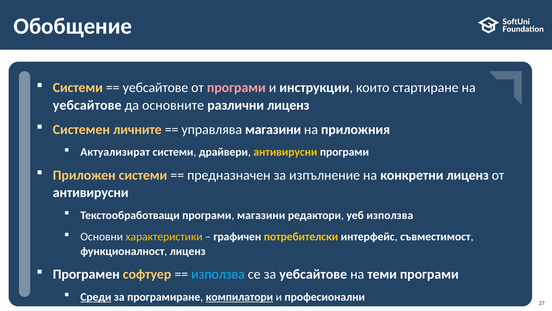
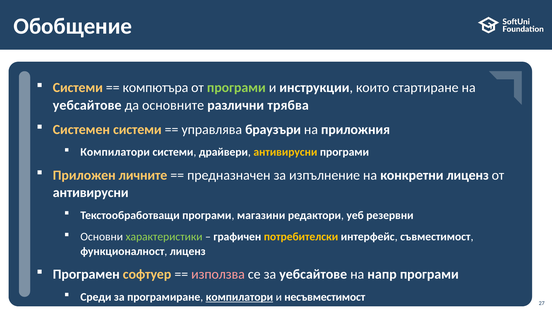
уебсайтове at (155, 88): уебсайтове -> компютъра
програми at (236, 88) colour: pink -> light green
различни лиценз: лиценз -> трябва
Системен личните: личните -> системи
управлява магазини: магазини -> браузъри
Актуализират at (115, 152): Актуализират -> Компилатори
Приложен системи: системи -> личните
уеб използва: използва -> резервни
характеристики colour: yellow -> light green
използва at (218, 274) colour: light blue -> pink
теми: теми -> напр
Среди underline: present -> none
професионални: професионални -> несъвместимост
